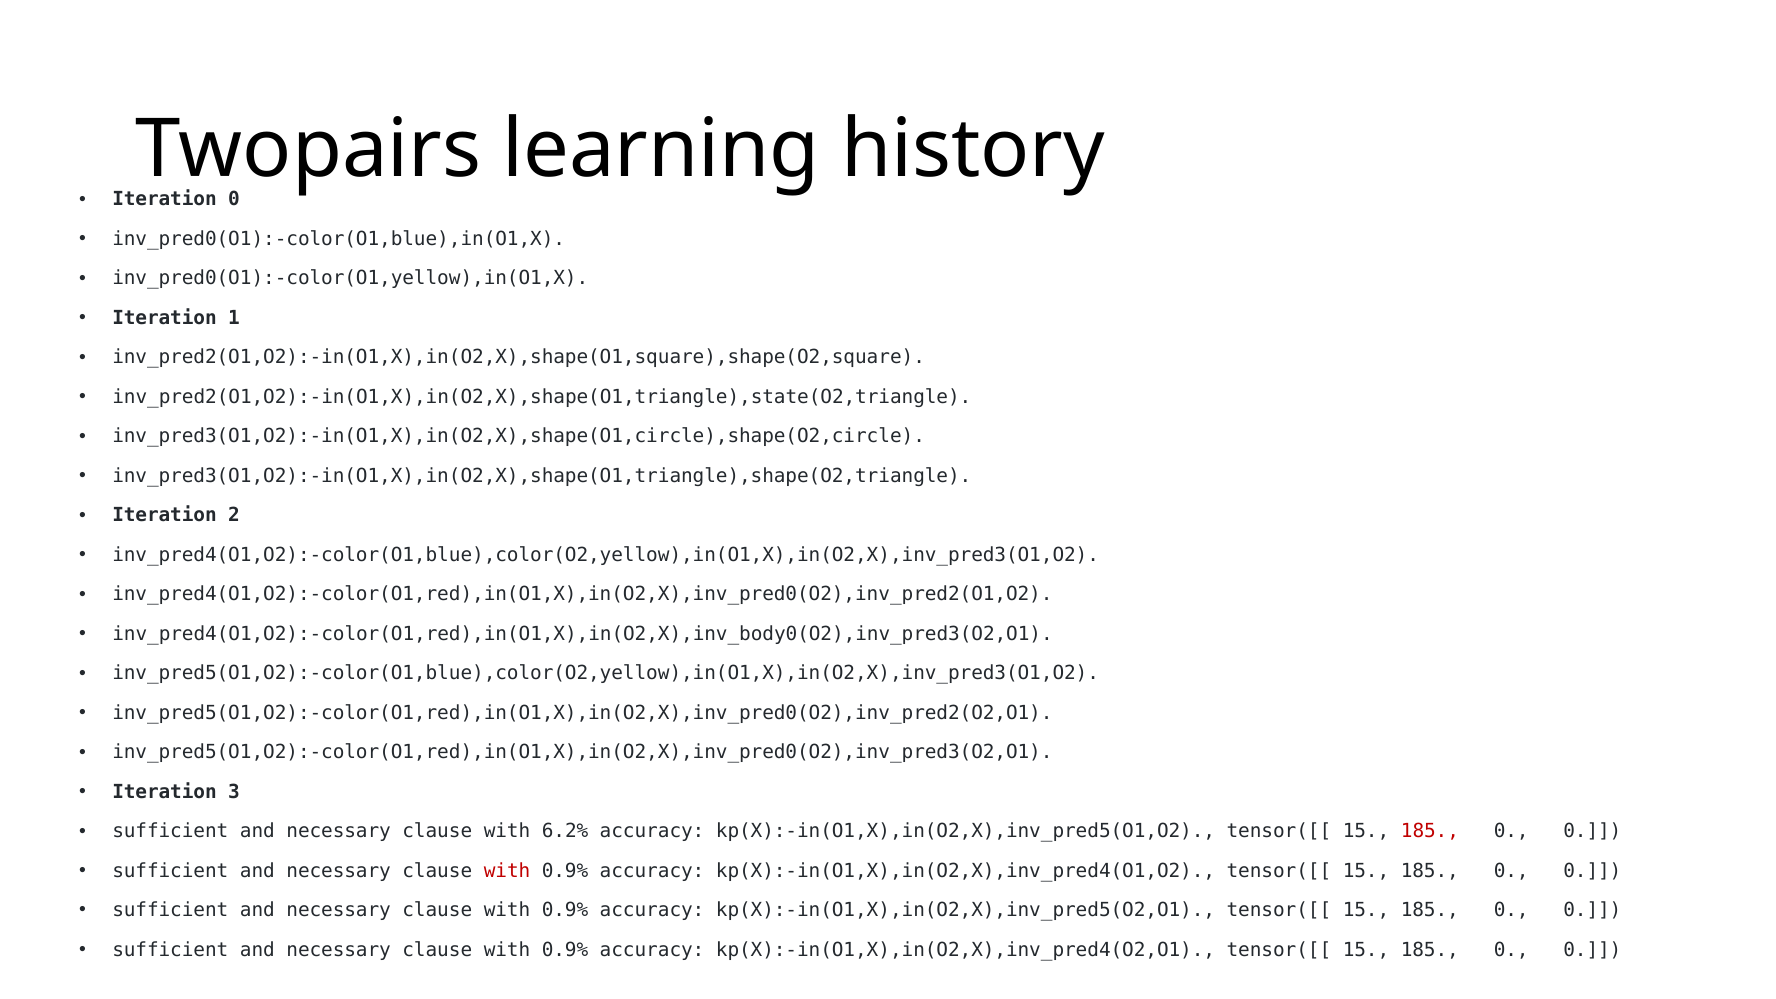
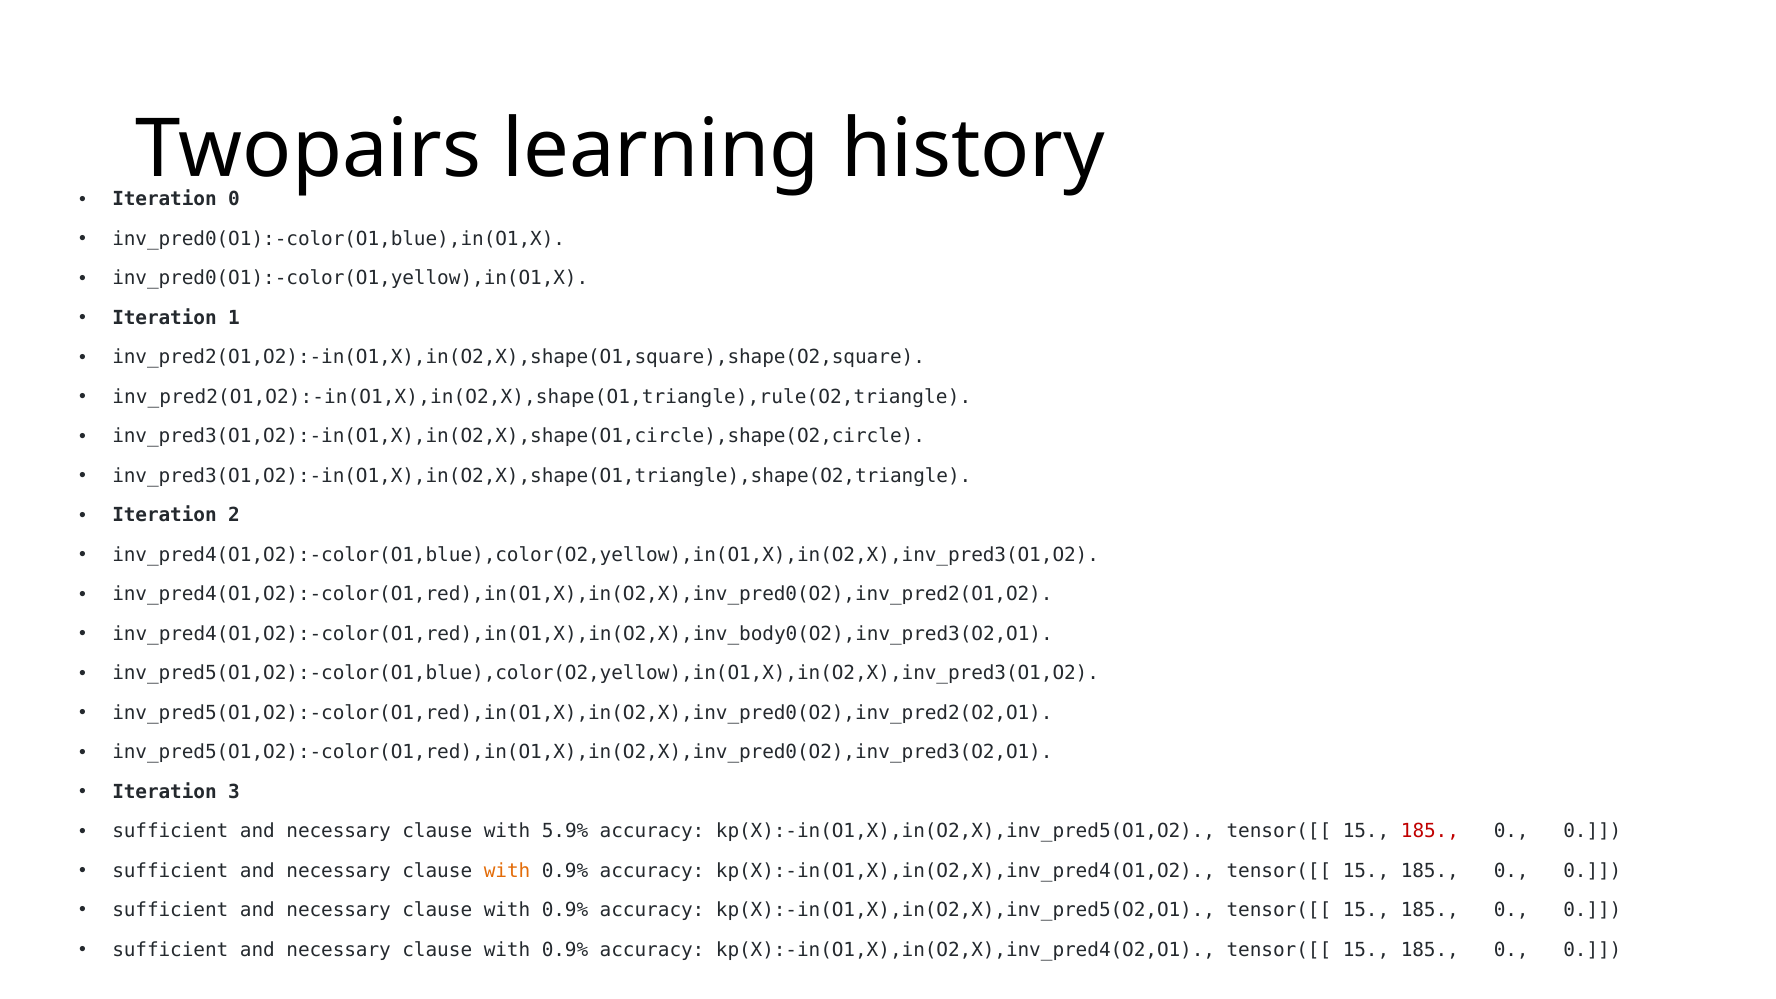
inv_pred2(O1,O2):-in(O1,X),in(O2,X),shape(O1,triangle),state(O2,triangle: inv_pred2(O1,O2):-in(O1,X),in(O2,X),shape(O1,triangle),state(O2,triangle -> inv_pred2(O1,O2):-in(O1,X),in(O2,X),shape(O1,triangle),rule(O2,triangle
6.2%: 6.2% -> 5.9%
with at (507, 871) colour: red -> orange
